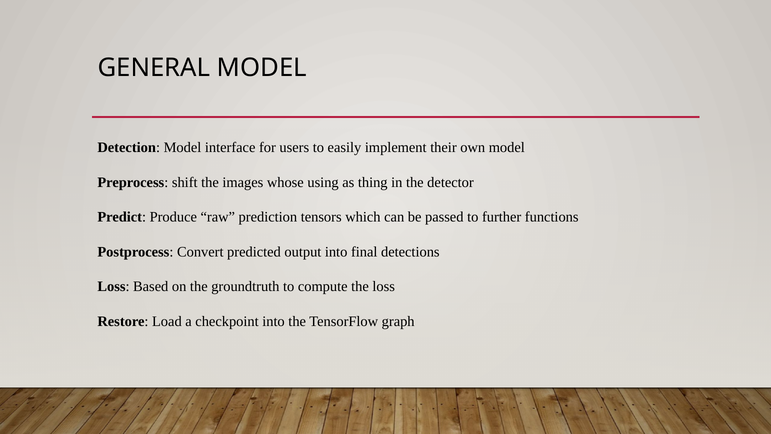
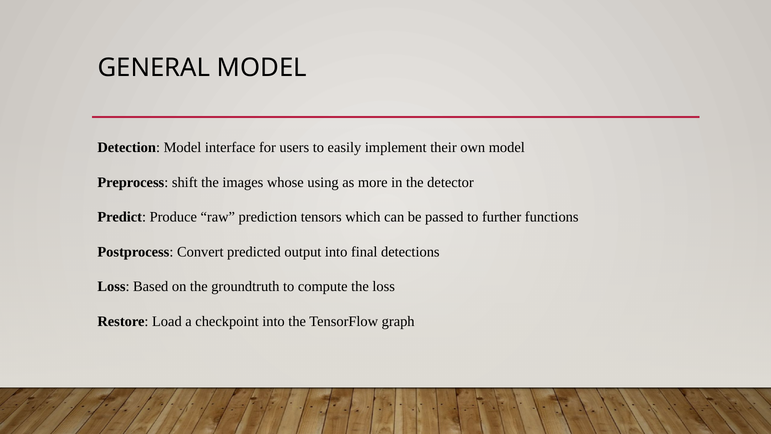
thing: thing -> more
